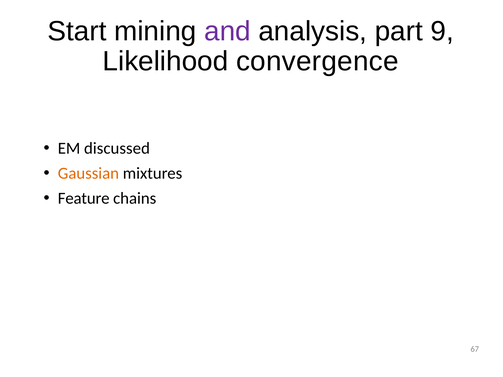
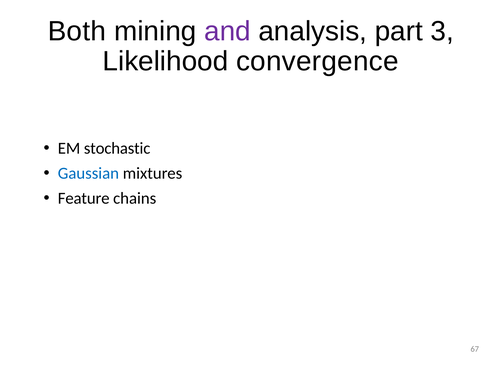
Start: Start -> Both
9: 9 -> 3
discussed: discussed -> stochastic
Gaussian colour: orange -> blue
